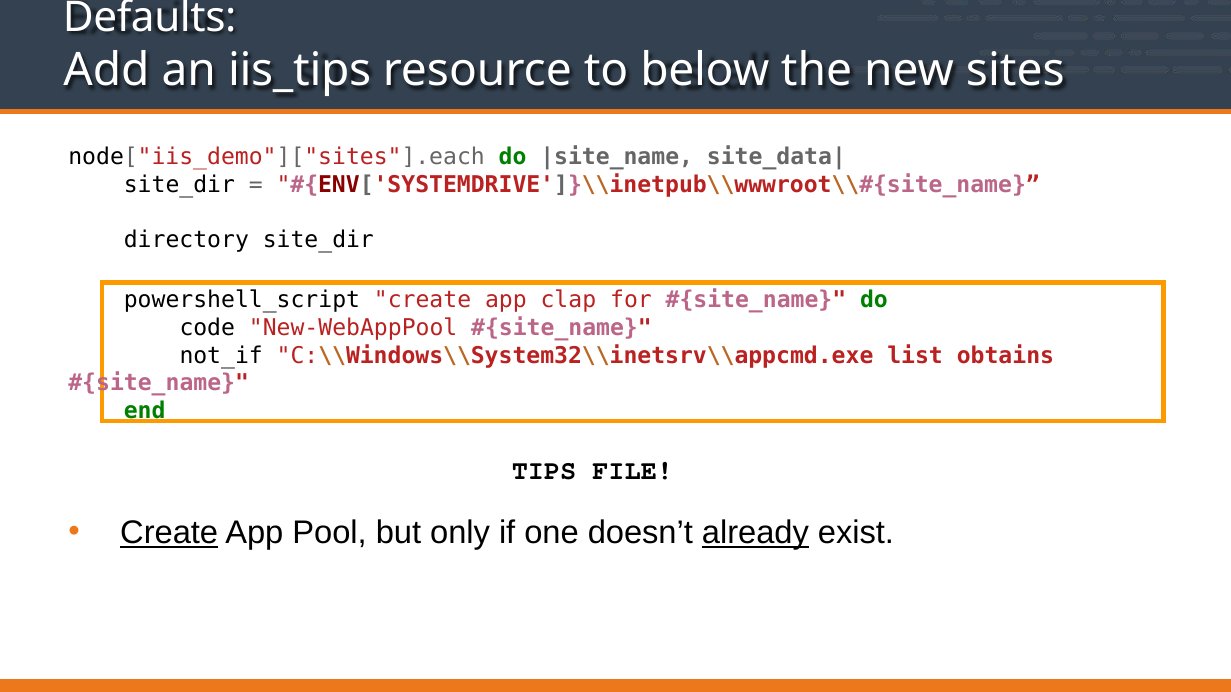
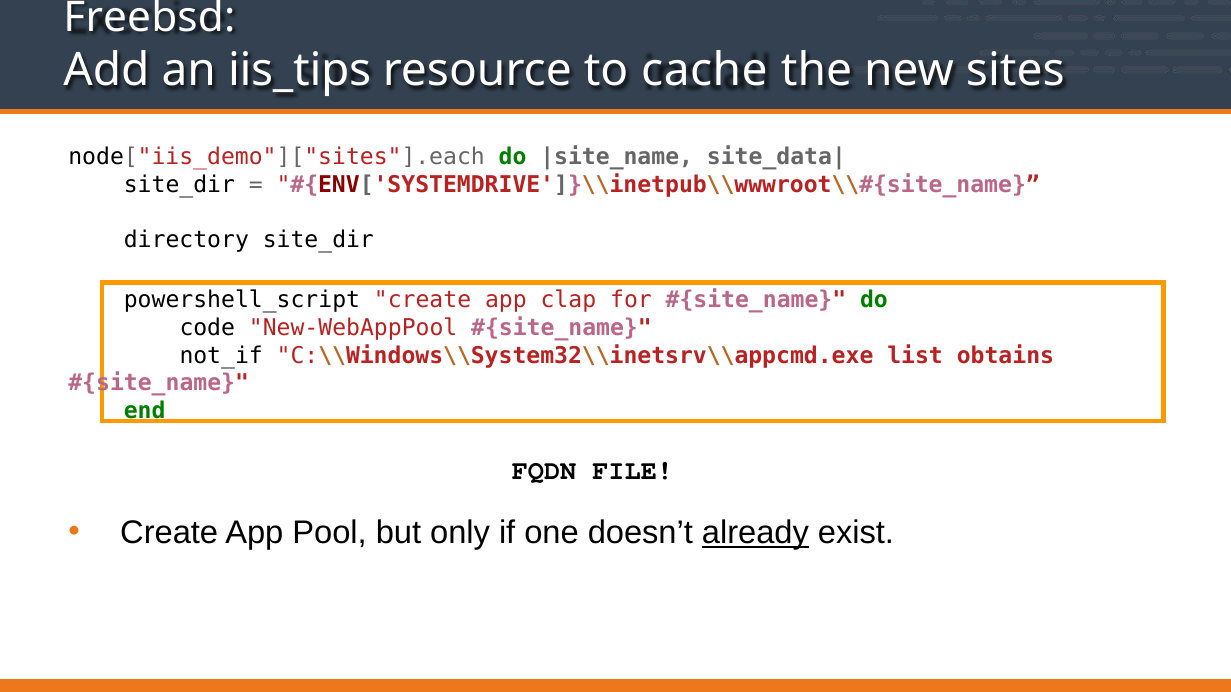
Defaults: Defaults -> Freebsd
below: below -> cache
TIPS: TIPS -> FQDN
Create at (169, 533) underline: present -> none
